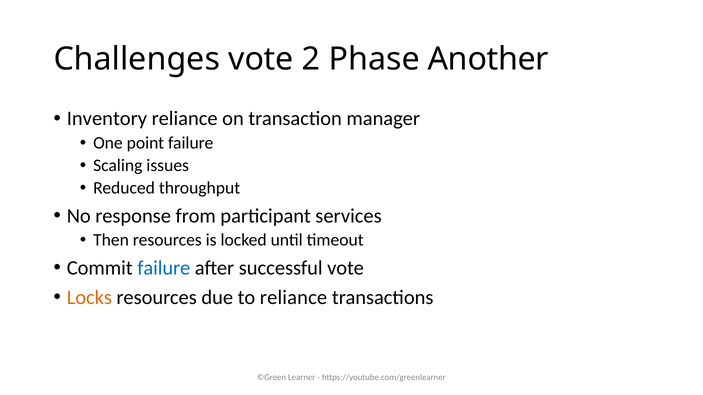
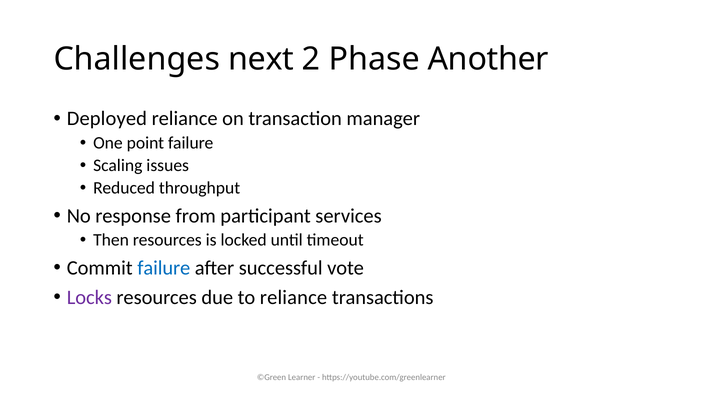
Challenges vote: vote -> next
Inventory: Inventory -> Deployed
Locks colour: orange -> purple
